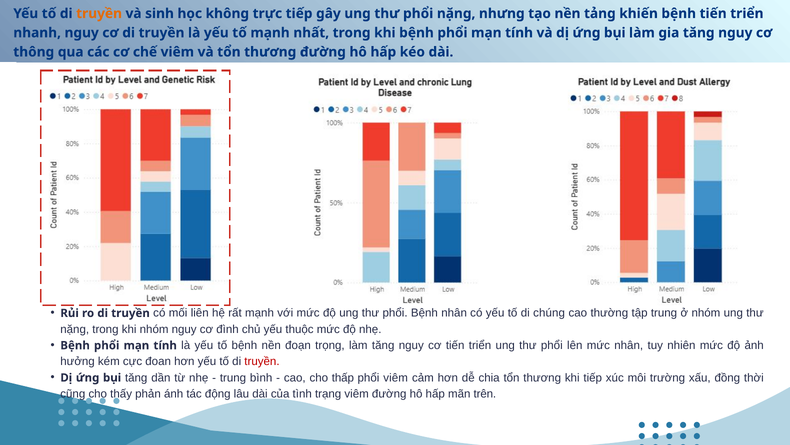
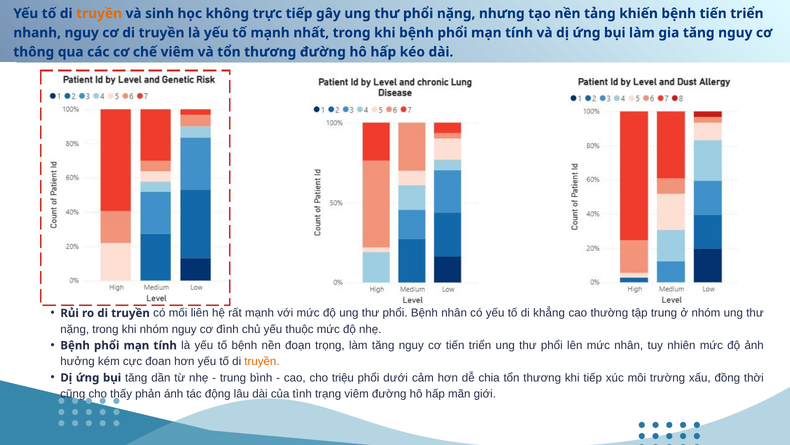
chúng: chúng -> khẳng
truyền at (262, 361) colour: red -> orange
thấp: thấp -> triệu
phổi viêm: viêm -> dưới
trên: trên -> giới
